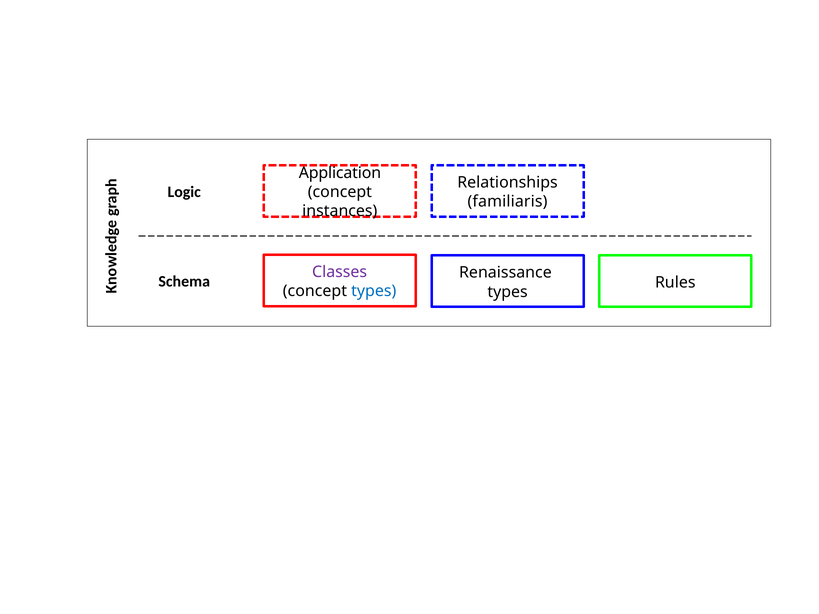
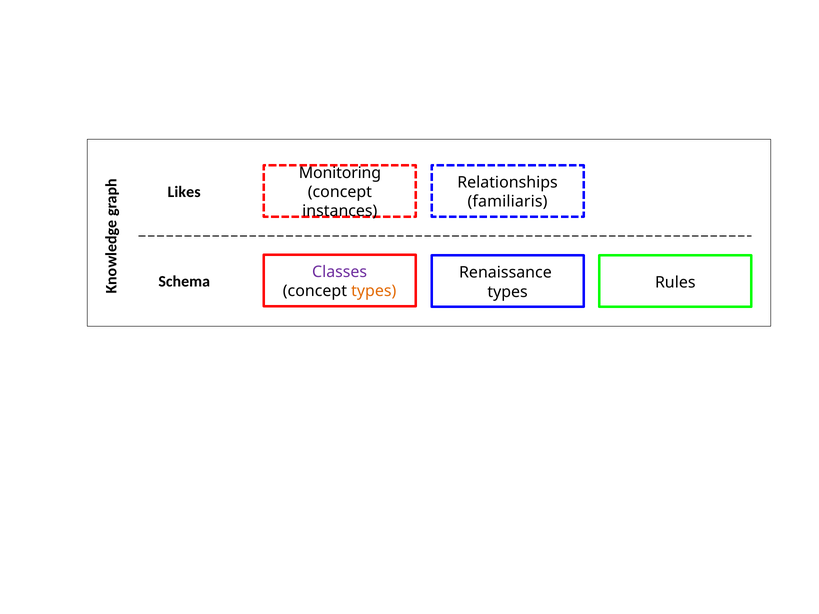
Application: Application -> Monitoring
Logic: Logic -> Likes
types at (374, 291) colour: blue -> orange
